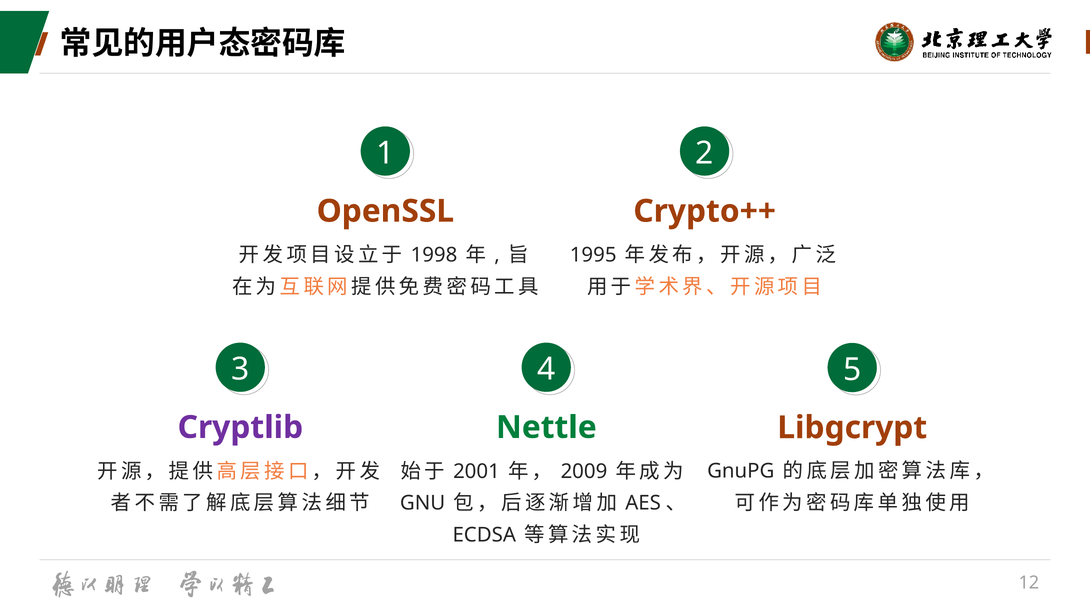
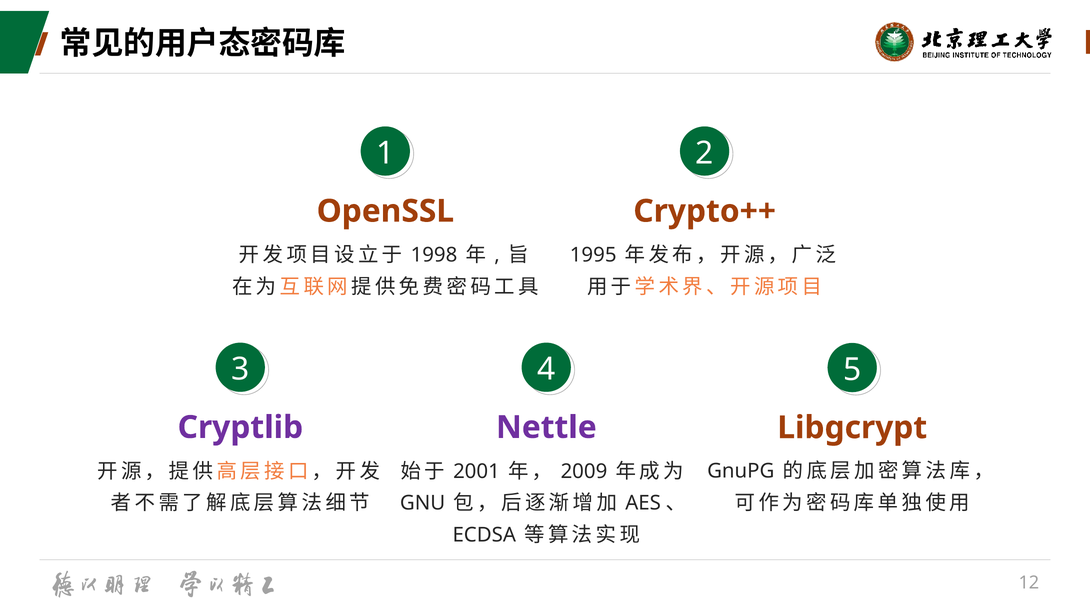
Nettle colour: green -> purple
